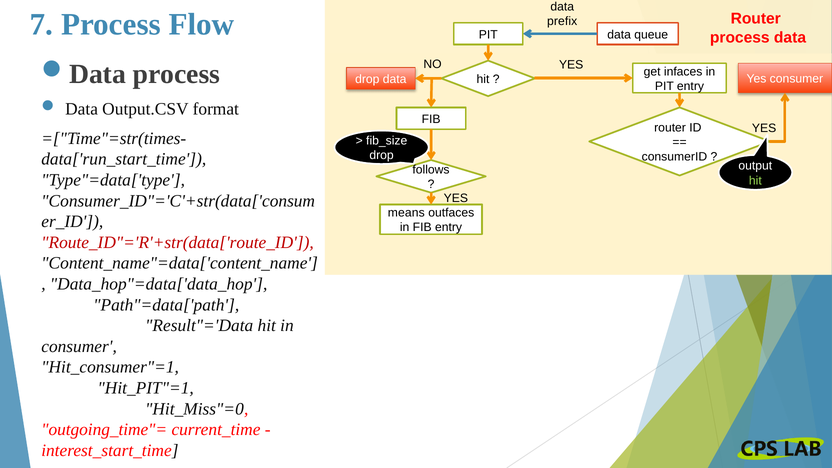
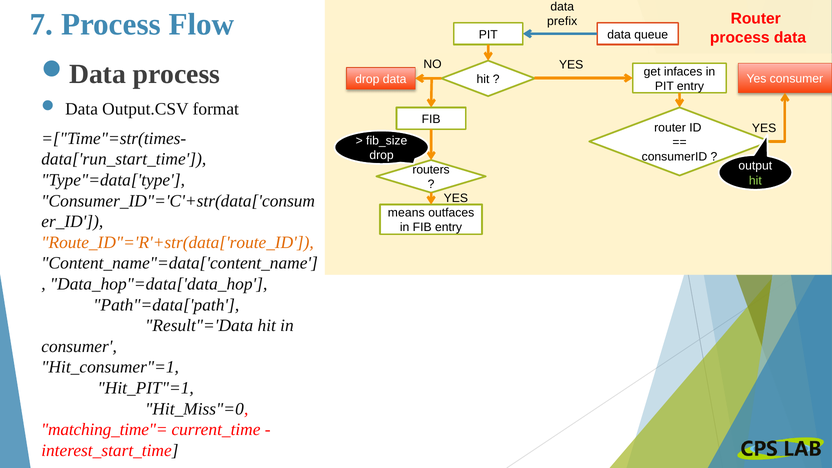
follows: follows -> routers
Route_ID"='R'+str(data['route_ID colour: red -> orange
outgoing_time"=: outgoing_time"= -> matching_time"=
